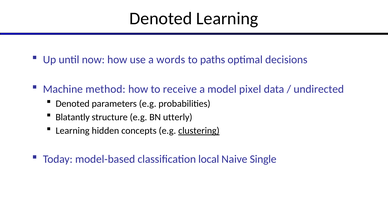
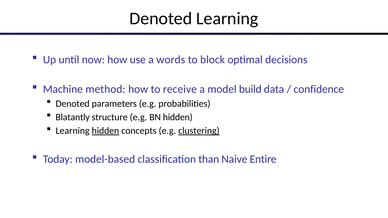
paths: paths -> block
pixel: pixel -> build
undirected: undirected -> confidence
BN utterly: utterly -> hidden
hidden at (105, 131) underline: none -> present
local: local -> than
Single: Single -> Entire
